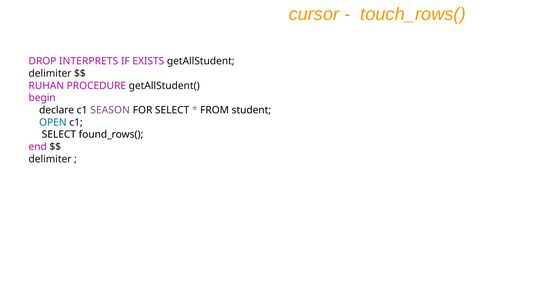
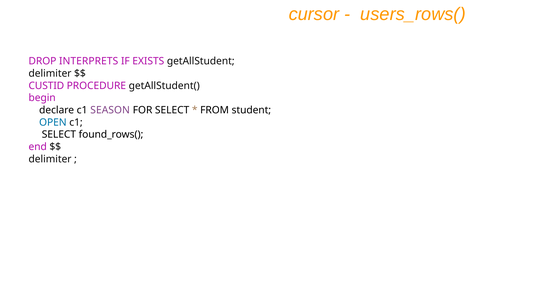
touch_rows(: touch_rows( -> users_rows(
RUHAN: RUHAN -> CUSTID
